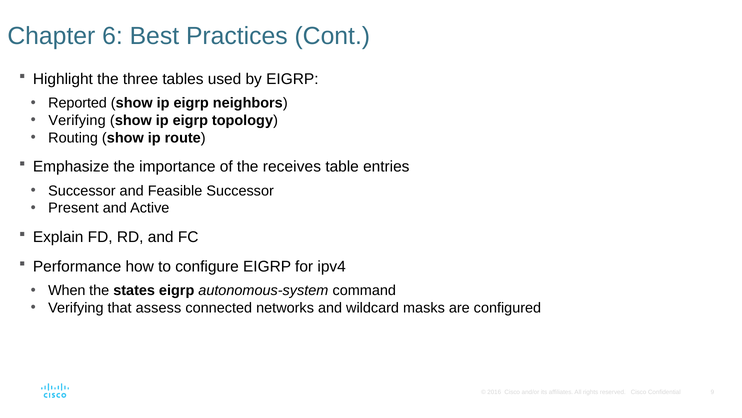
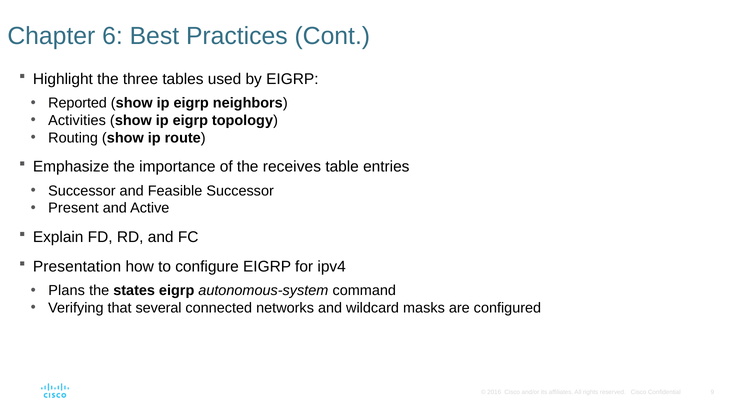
Verifying at (77, 120): Verifying -> Activities
Performance: Performance -> Presentation
When: When -> Plans
assess: assess -> several
